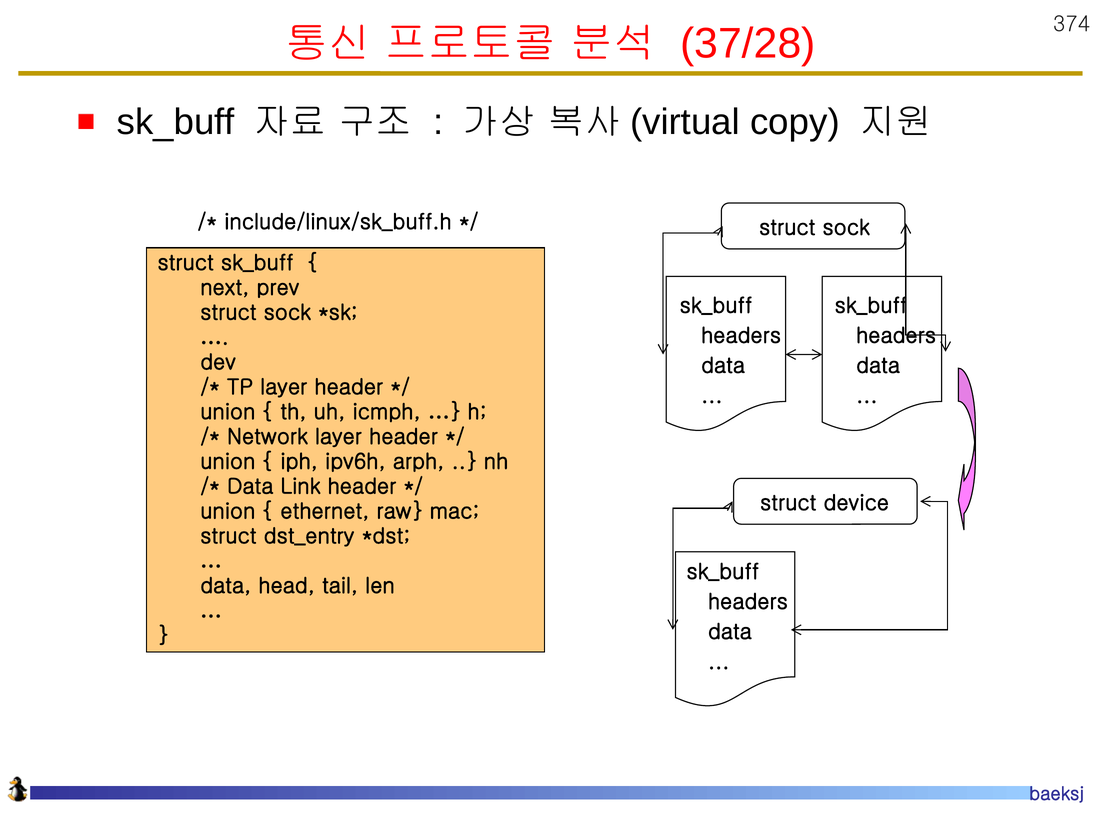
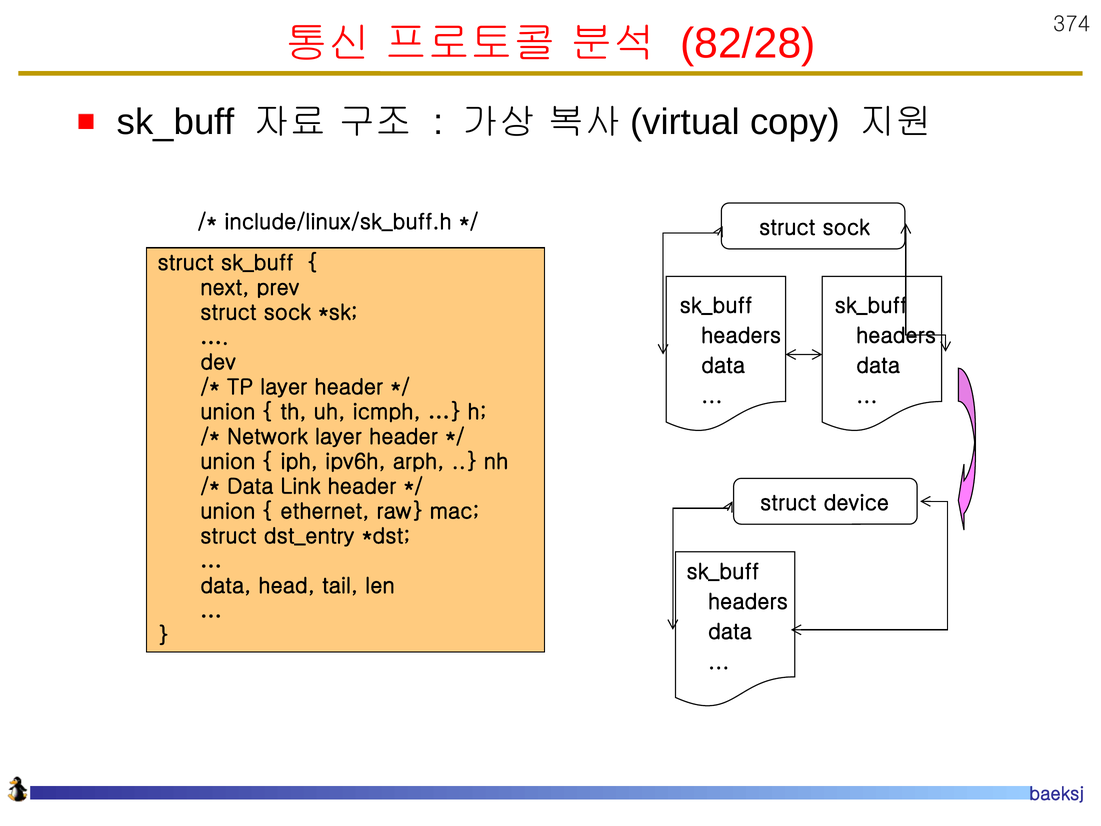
37/28: 37/28 -> 82/28
